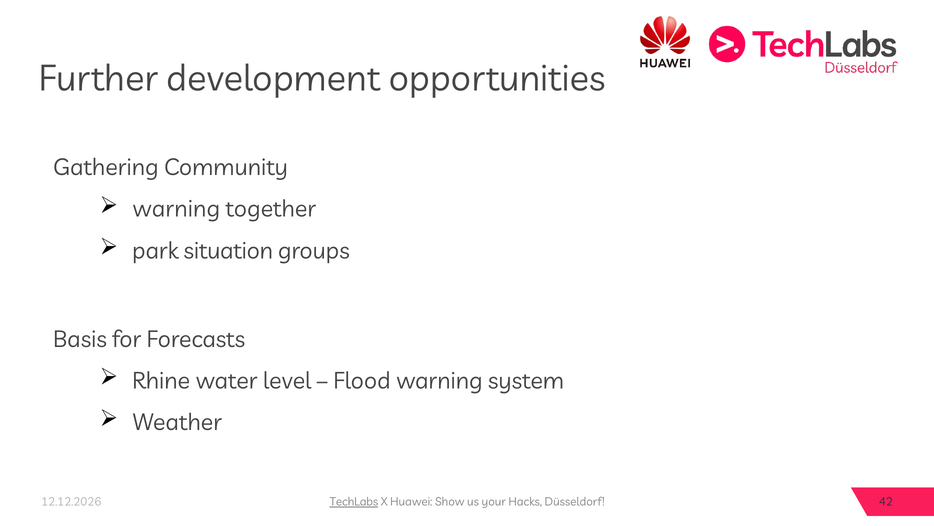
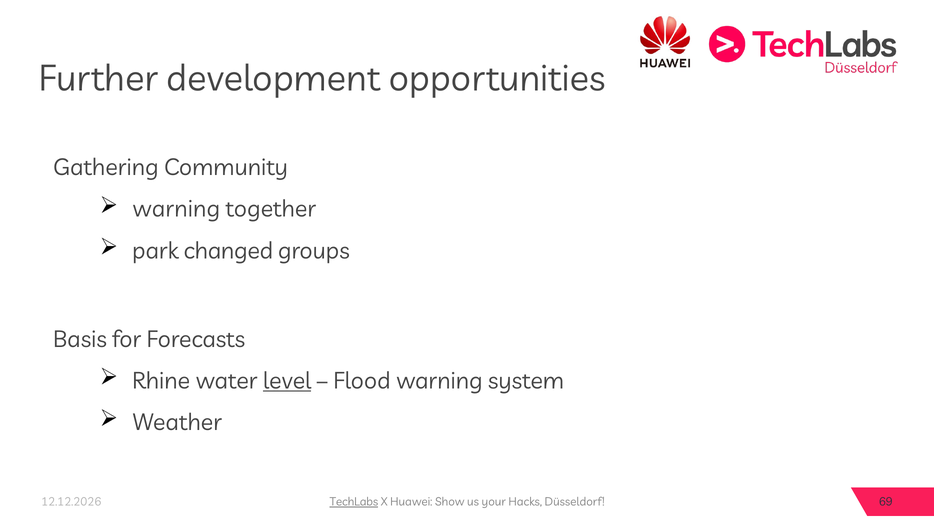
situation: situation -> changed
level underline: none -> present
42: 42 -> 69
